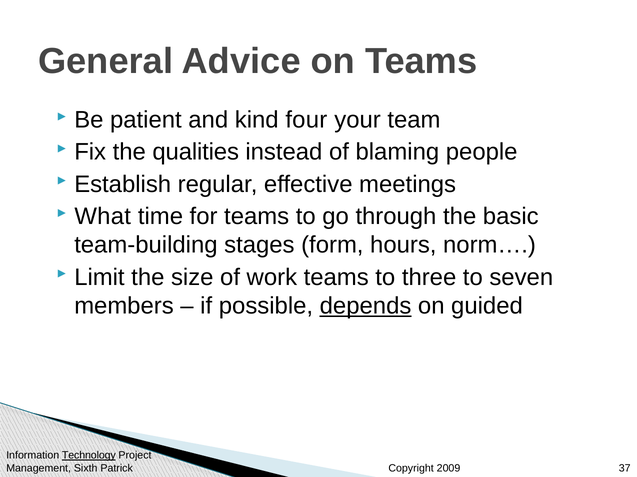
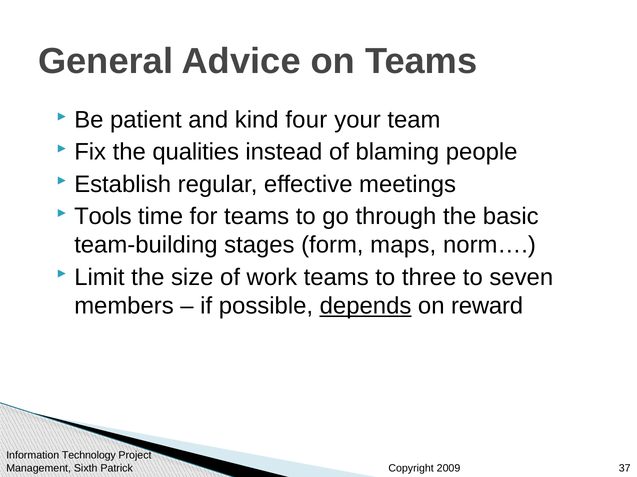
What: What -> Tools
hours: hours -> maps
guided: guided -> reward
Technology underline: present -> none
